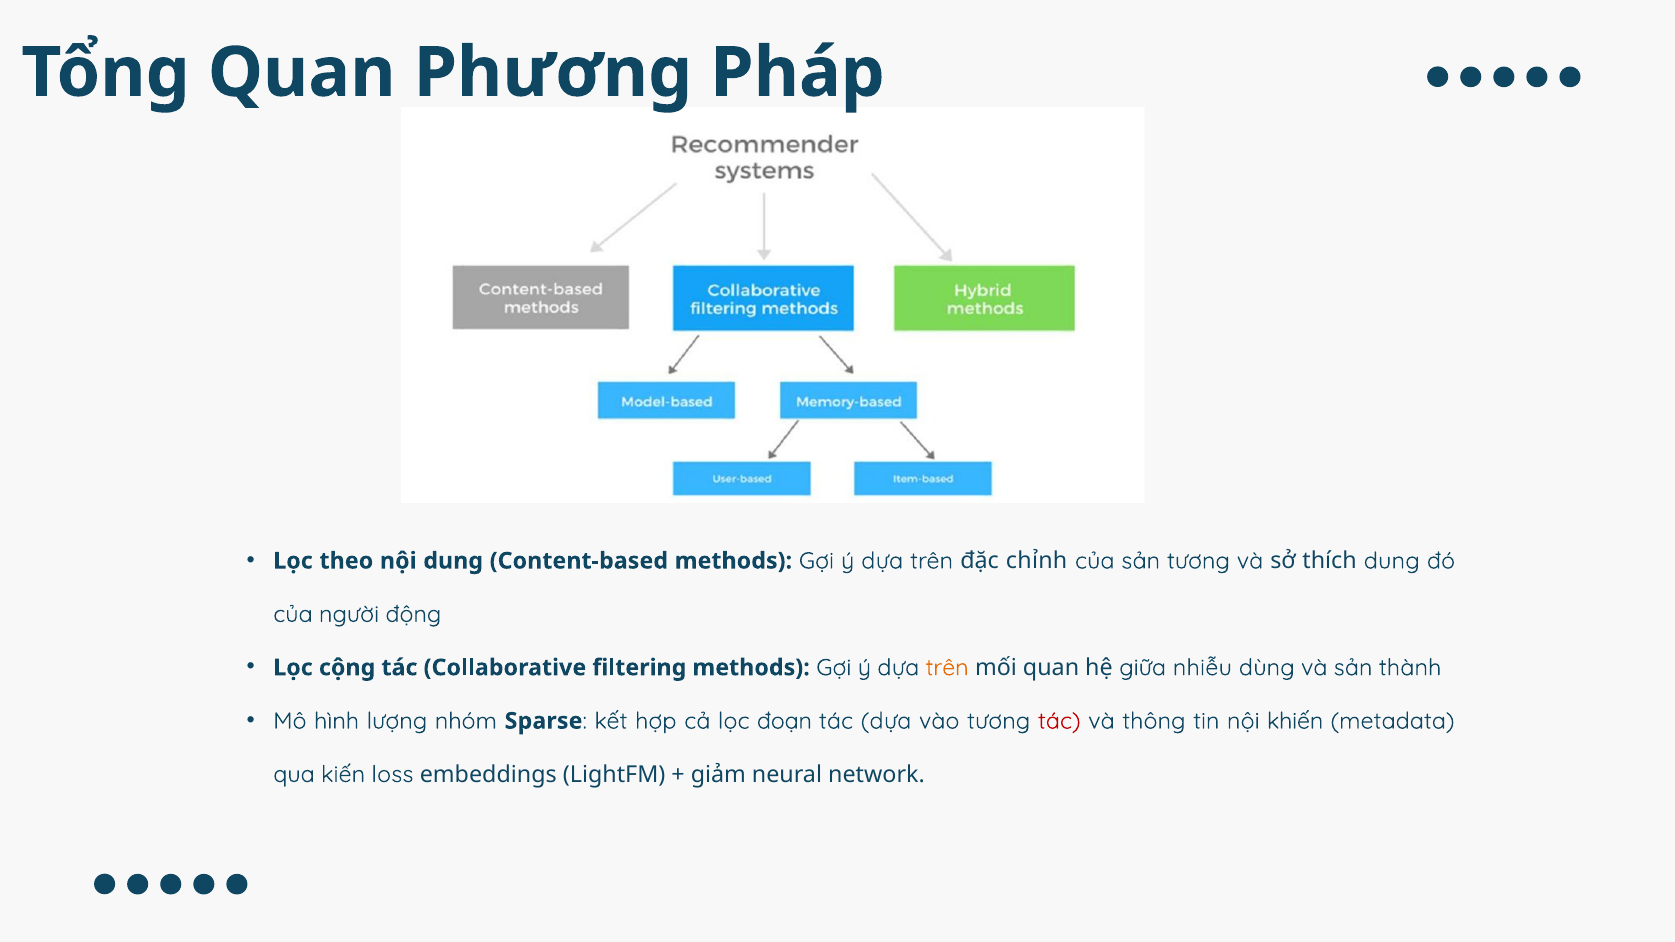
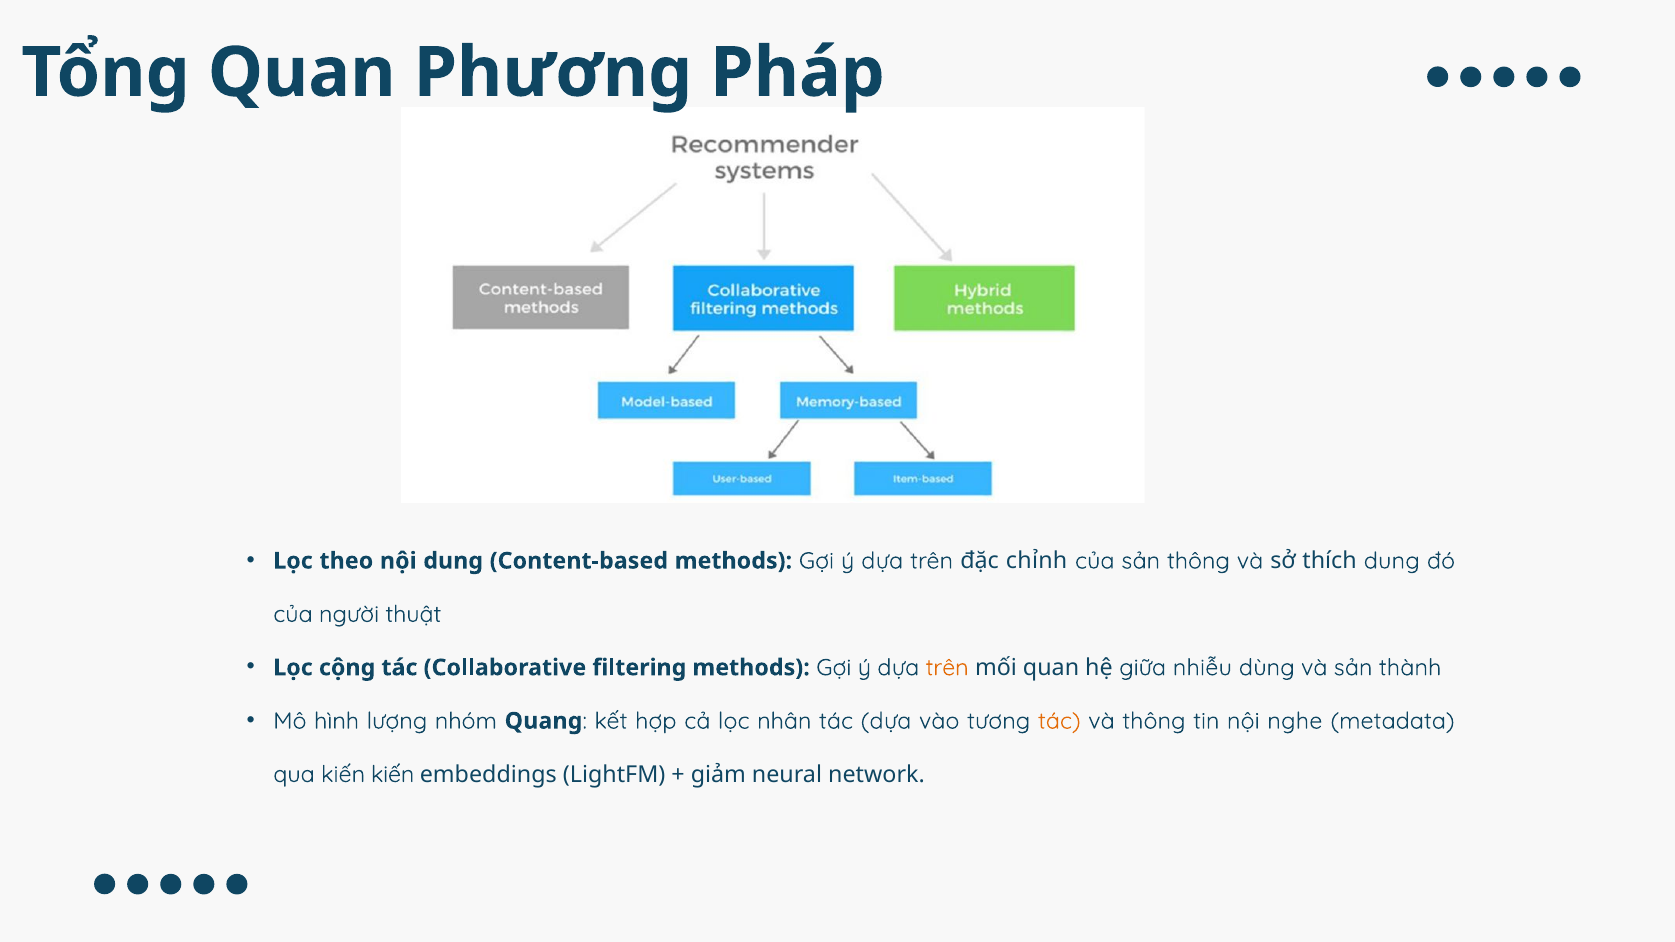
sản tương: tương -> thông
động: động -> thuật
Sparse: Sparse -> Quang
đoạn: đoạn -> nhân
tác at (1059, 721) colour: red -> orange
khiến: khiến -> nghe
kiến loss: loss -> kiến
